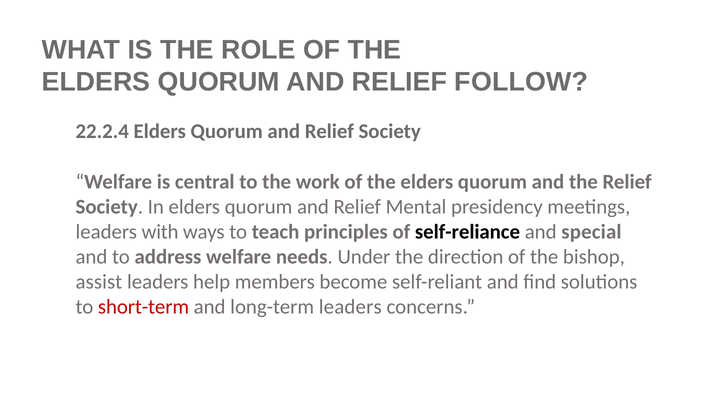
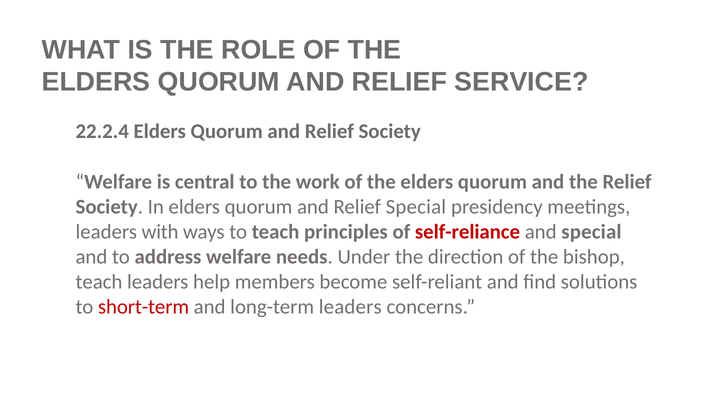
FOLLOW: FOLLOW -> SERVICE
Relief Mental: Mental -> Special
self-reliance colour: black -> red
assist at (99, 282): assist -> teach
